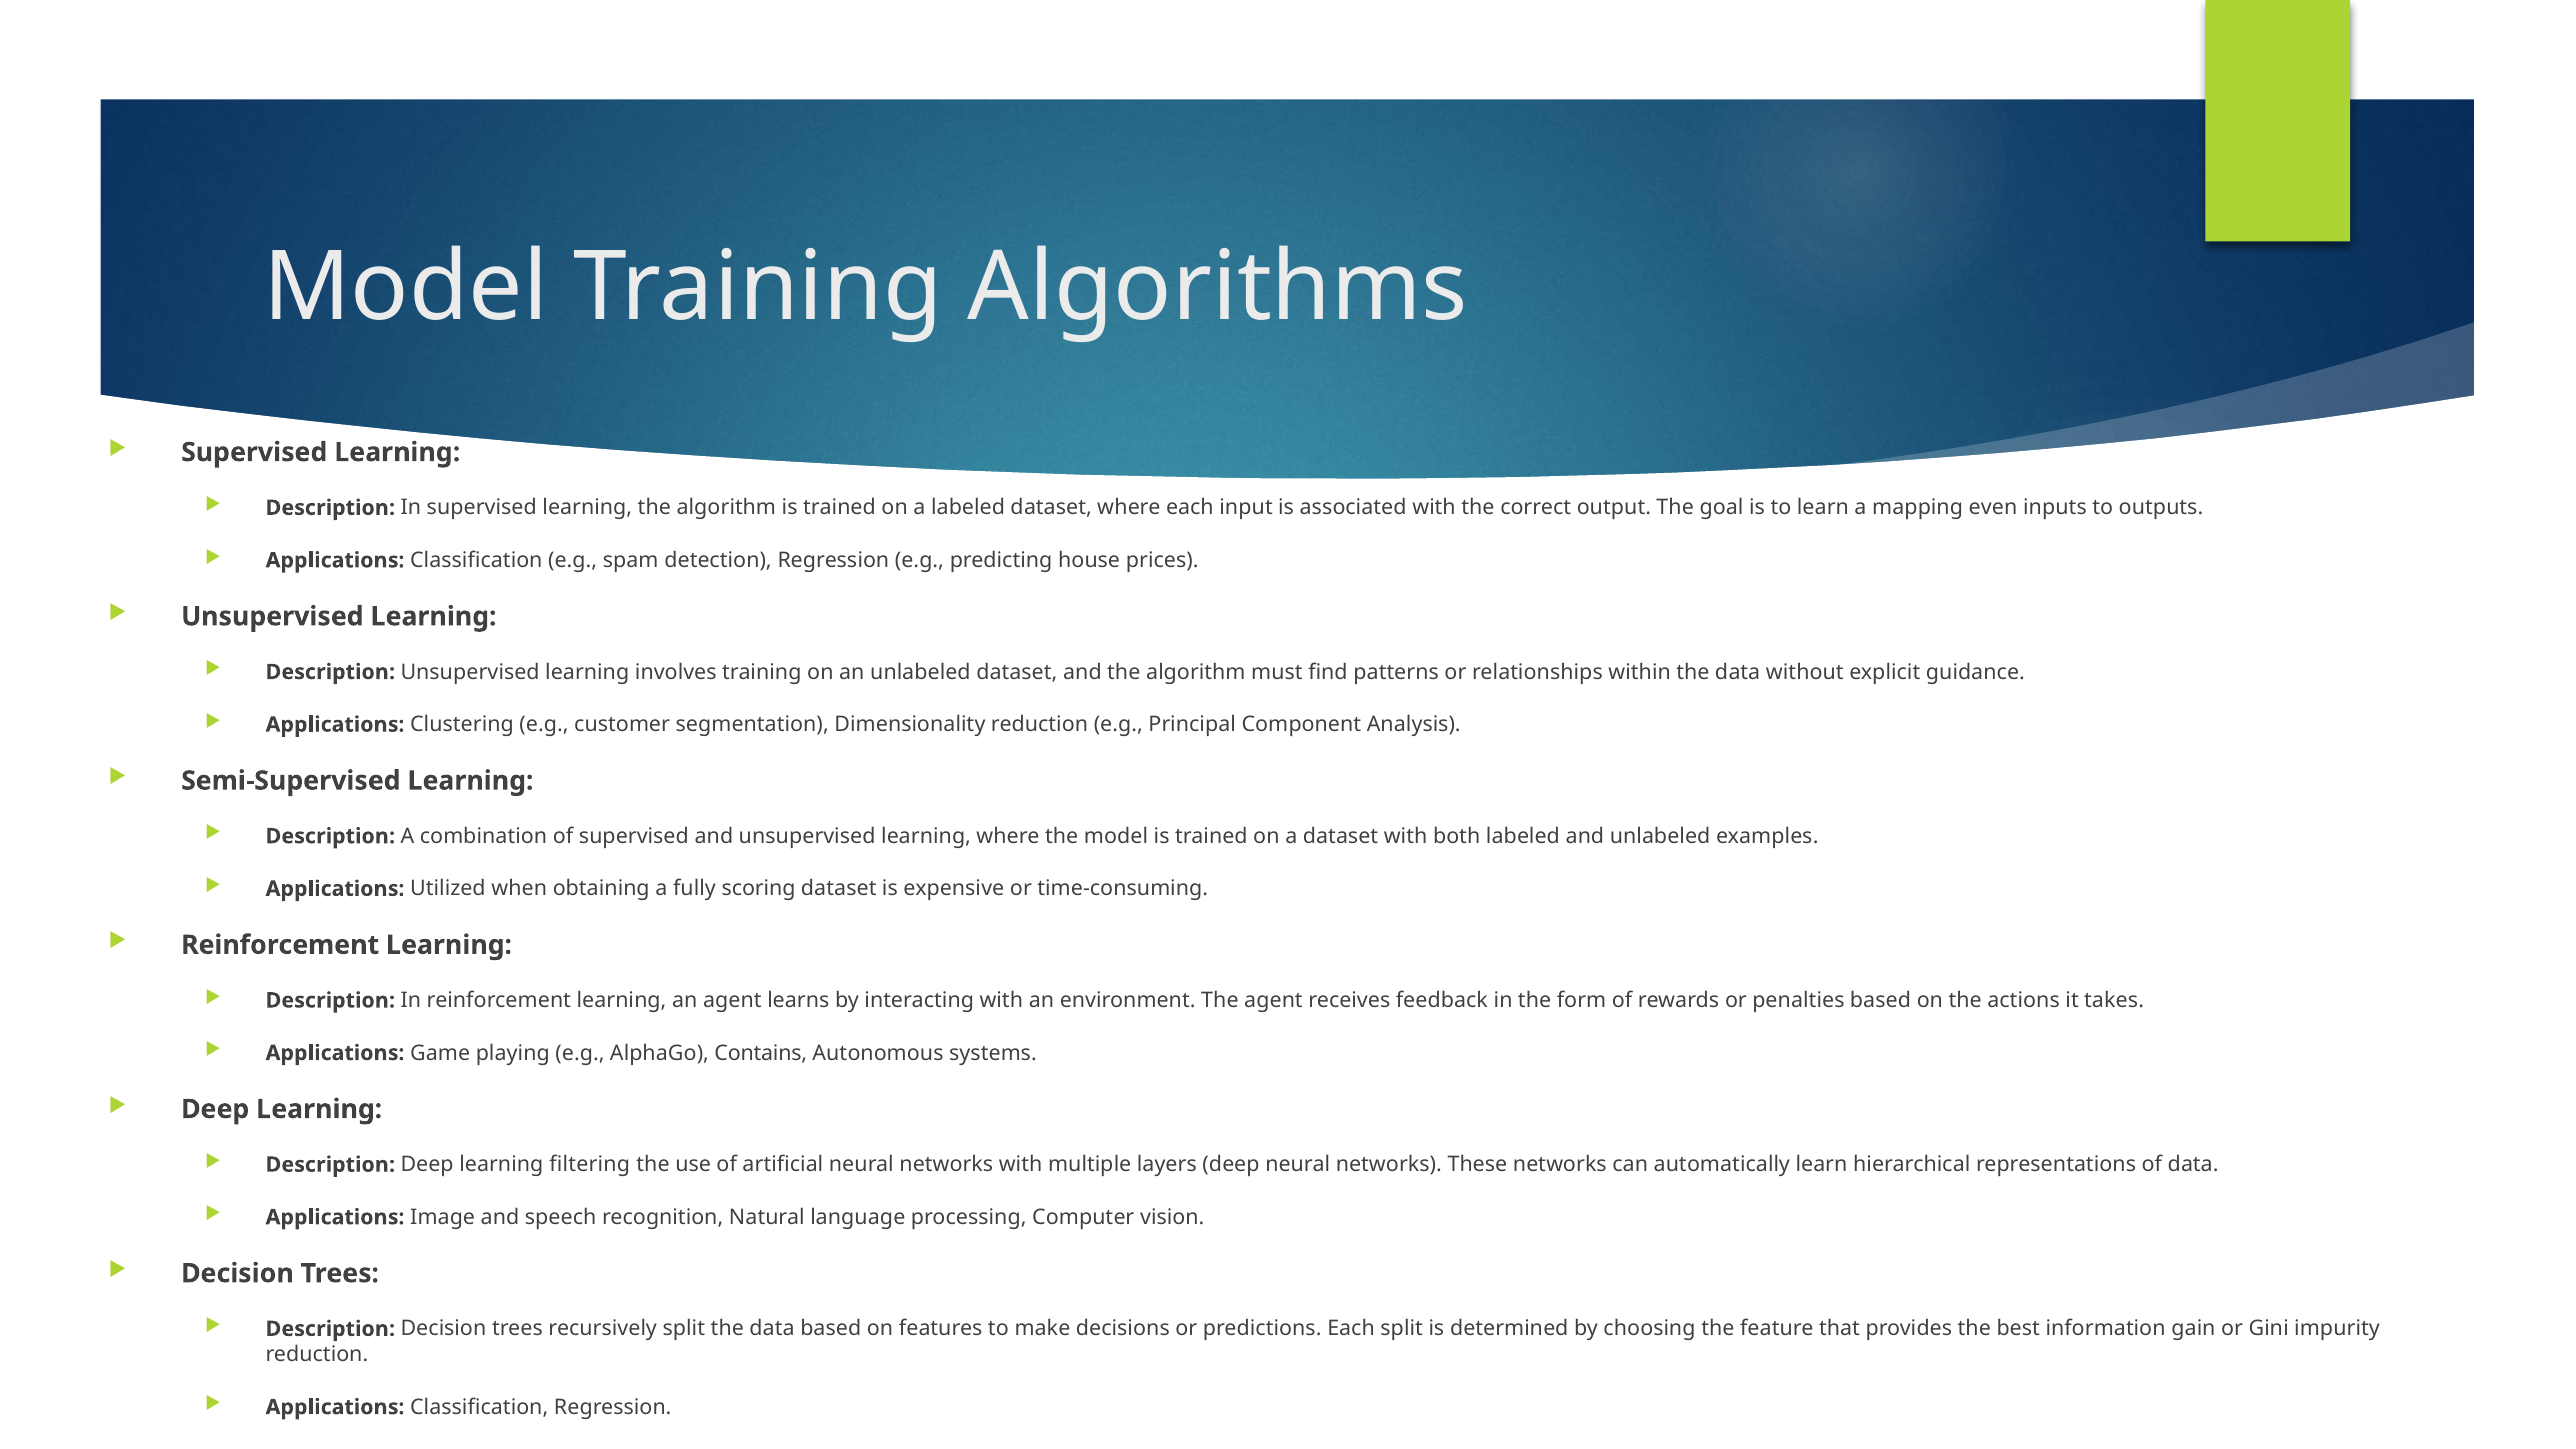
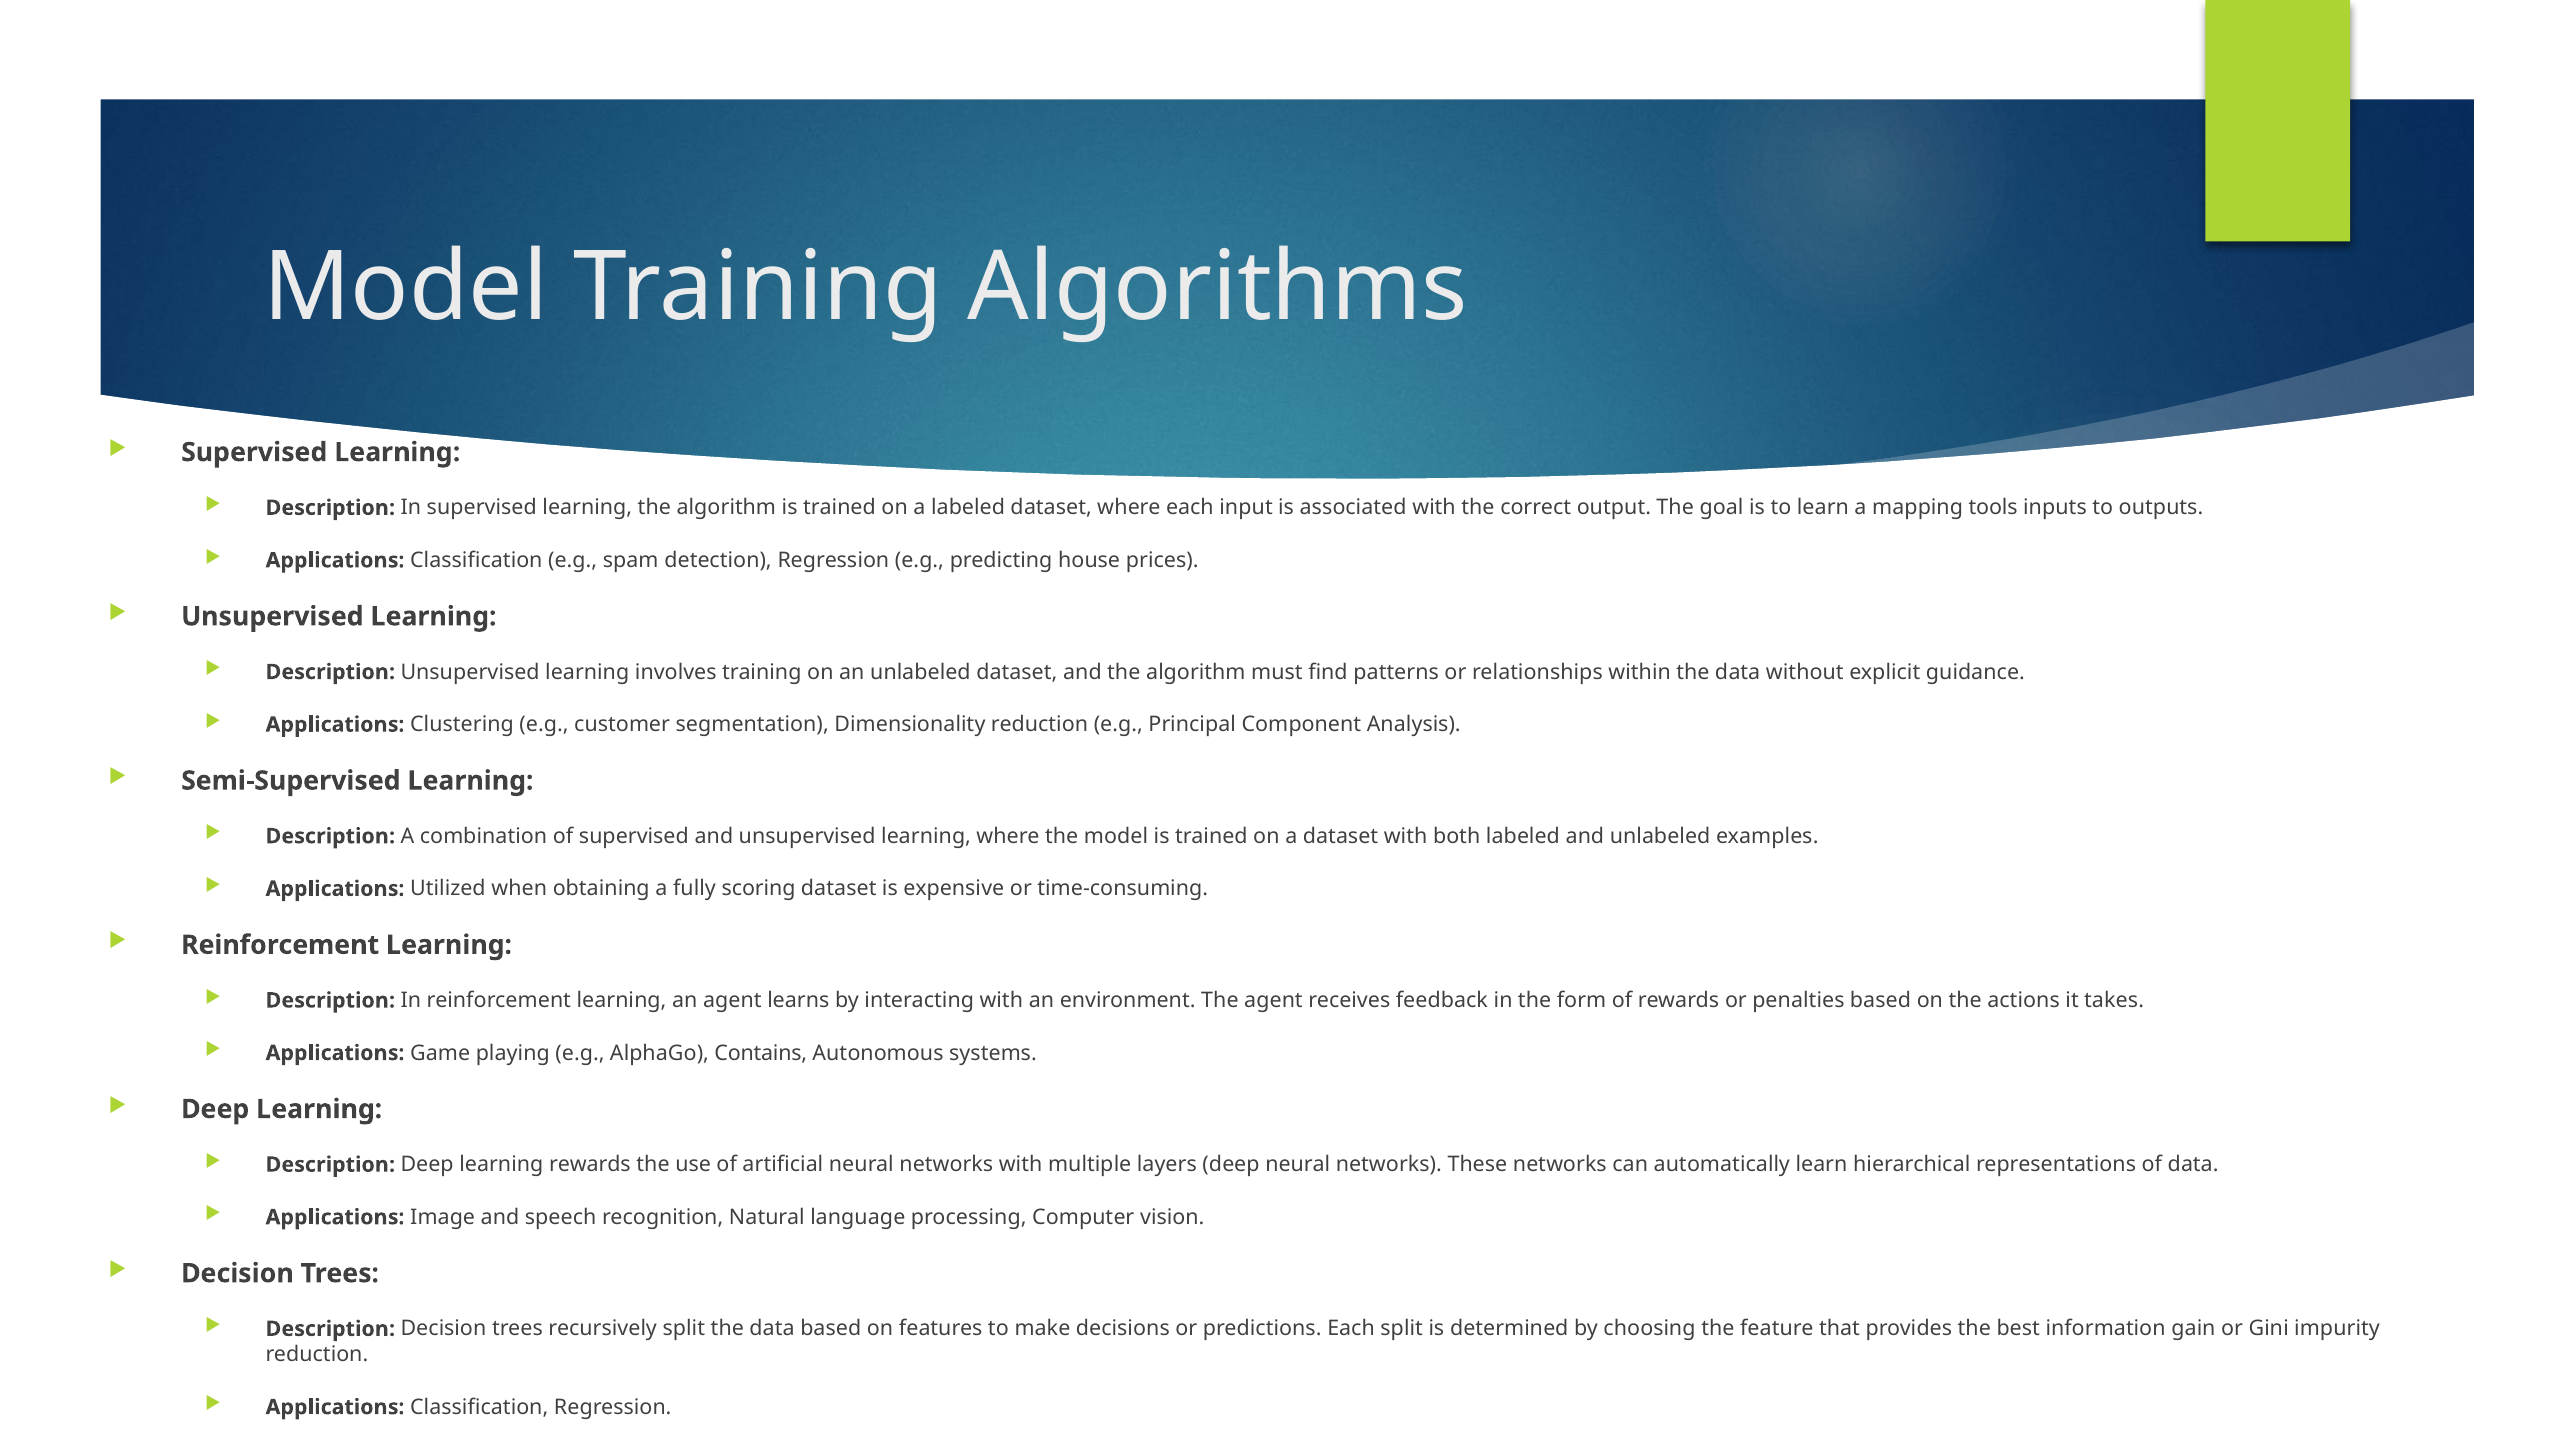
even: even -> tools
learning filtering: filtering -> rewards
